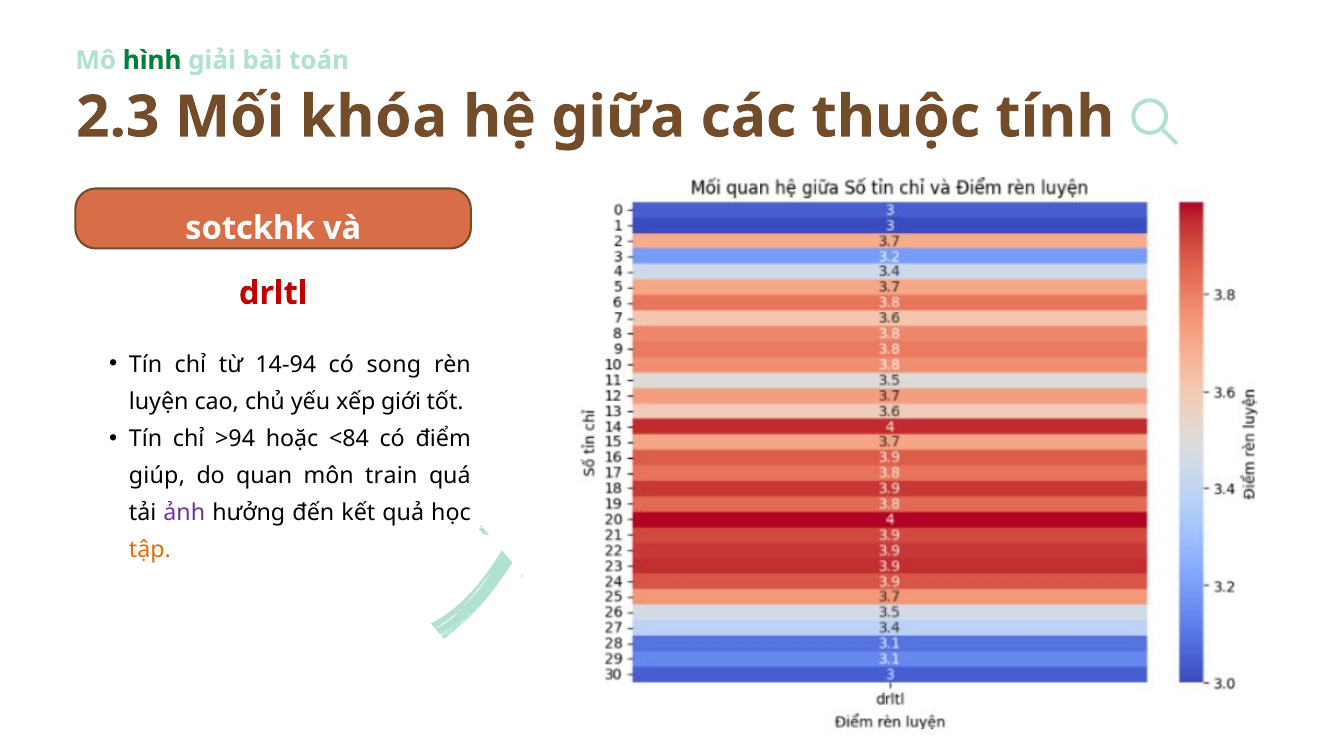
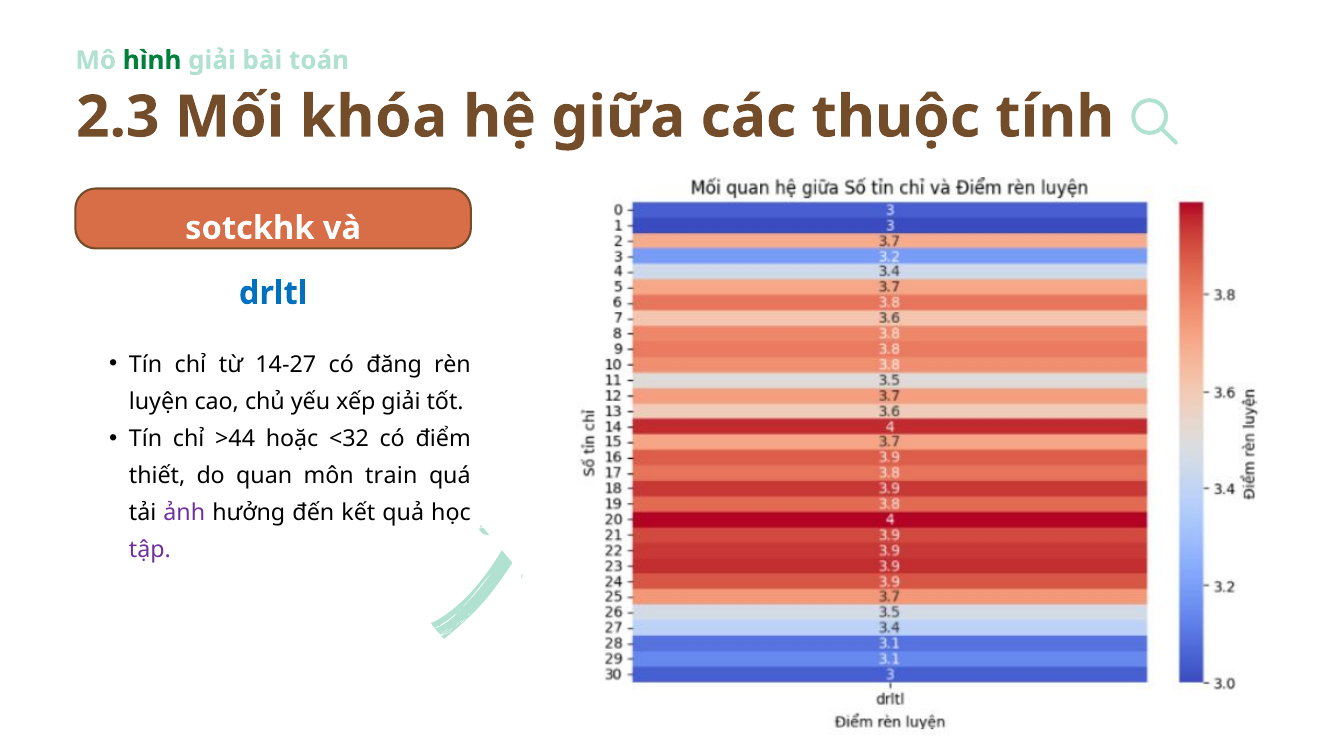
drltl colour: red -> blue
14-94: 14-94 -> 14-27
song: song -> đăng
xếp giới: giới -> giải
>94: >94 -> >44
<84: <84 -> <32
giúp: giúp -> thiết
tập colour: orange -> purple
